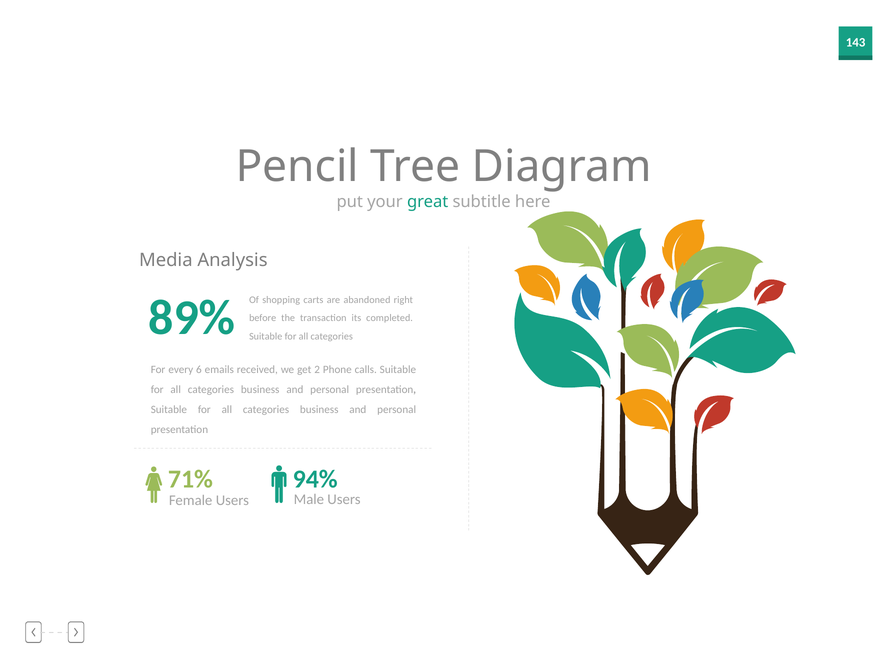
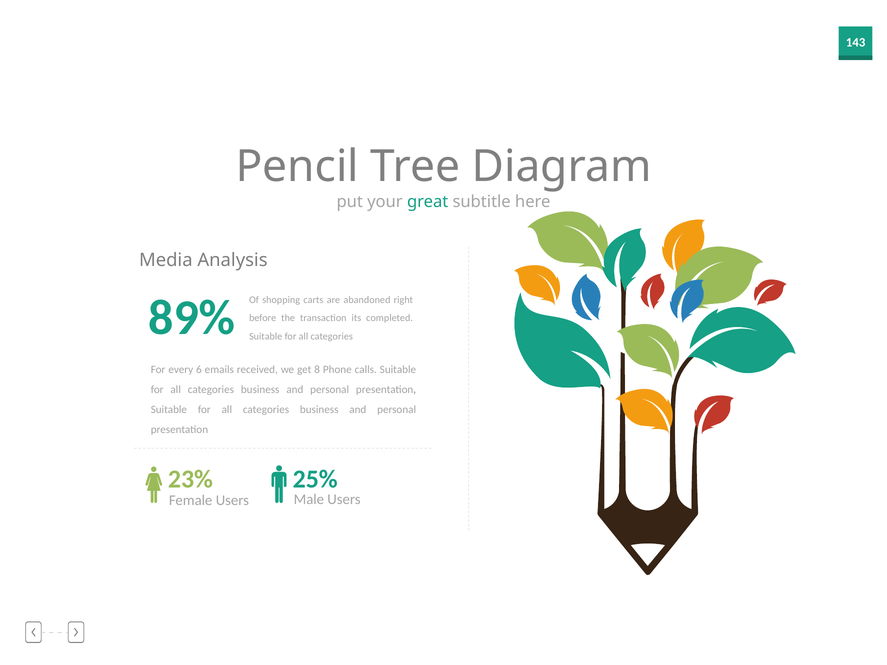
2: 2 -> 8
71%: 71% -> 23%
94%: 94% -> 25%
